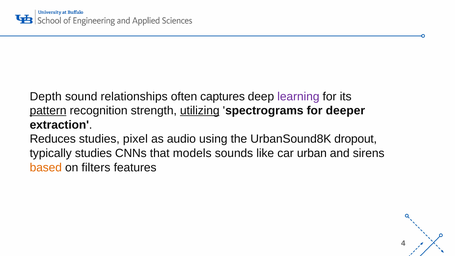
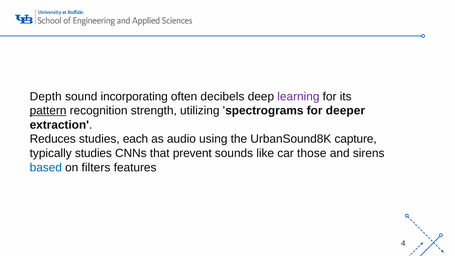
relationships: relationships -> incorporating
captures: captures -> decibels
utilizing underline: present -> none
pixel: pixel -> each
dropout: dropout -> capture
models: models -> prevent
urban: urban -> those
based colour: orange -> blue
